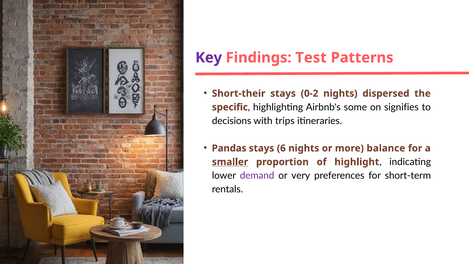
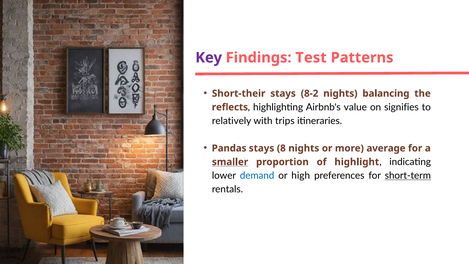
0-2: 0-2 -> 8-2
dispersed: dispersed -> balancing
specific: specific -> reflects
some: some -> value
decisions: decisions -> relatively
6: 6 -> 8
balance: balance -> average
demand colour: purple -> blue
very: very -> high
short-term underline: none -> present
